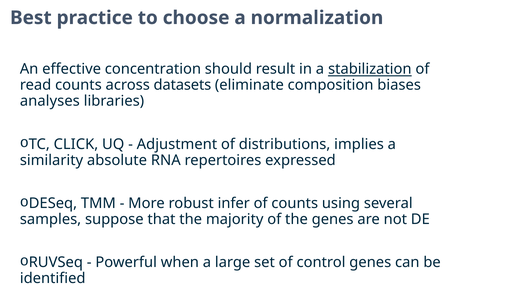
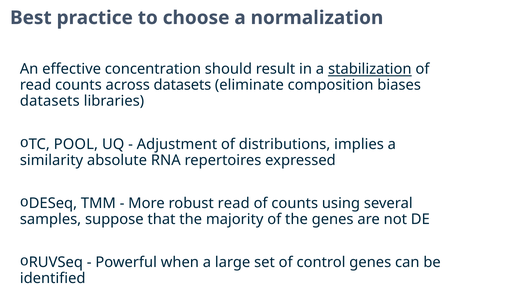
analyses at (50, 101): analyses -> datasets
CLICK: CLICK -> POOL
robust infer: infer -> read
